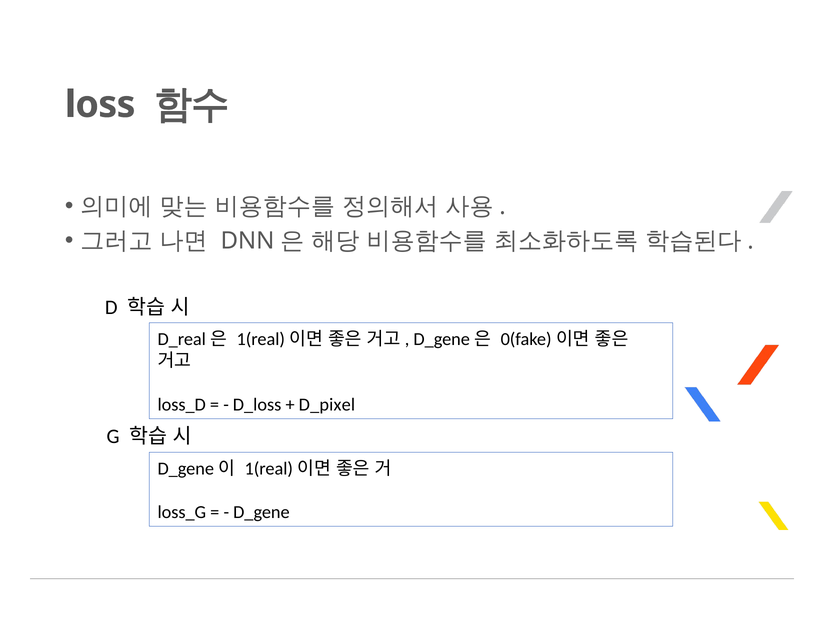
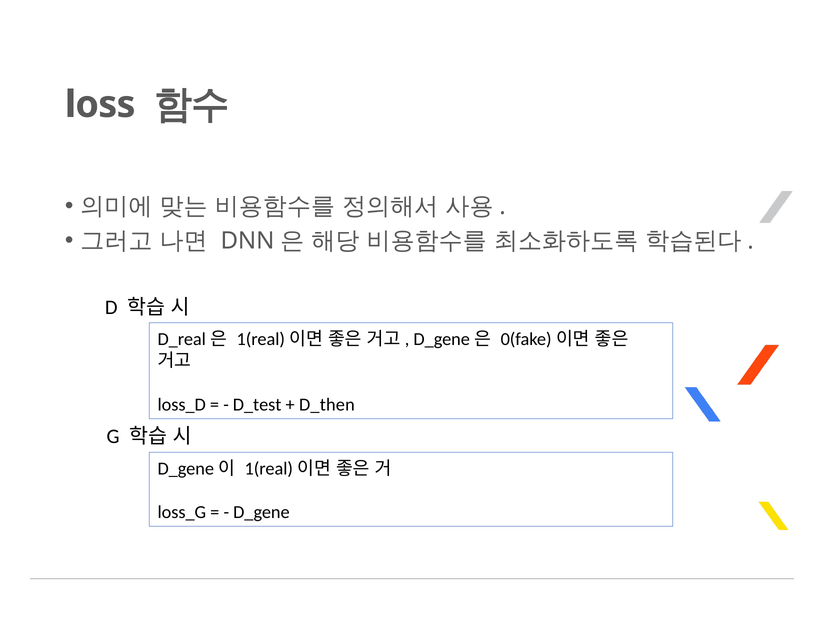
D_loss: D_loss -> D_test
D_pixel: D_pixel -> D_then
